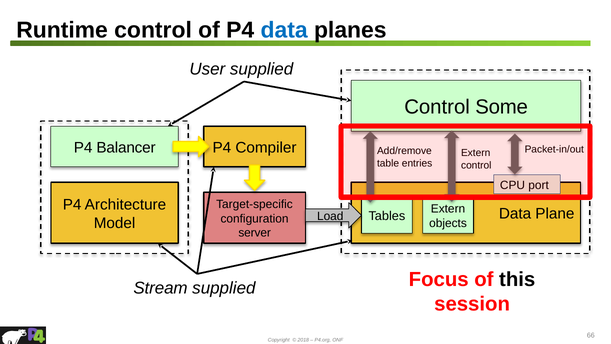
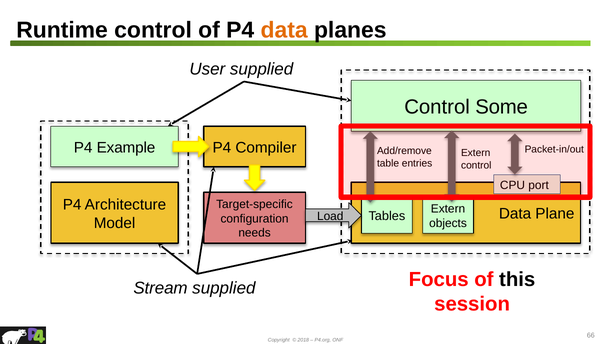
data at (284, 30) colour: blue -> orange
Balancer: Balancer -> Example
server: server -> needs
